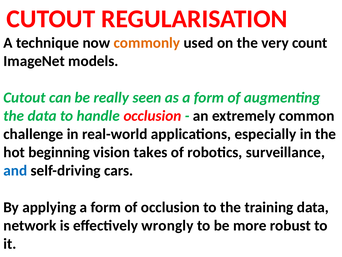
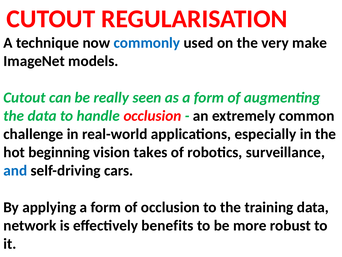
commonly colour: orange -> blue
count: count -> make
wrongly: wrongly -> benefits
